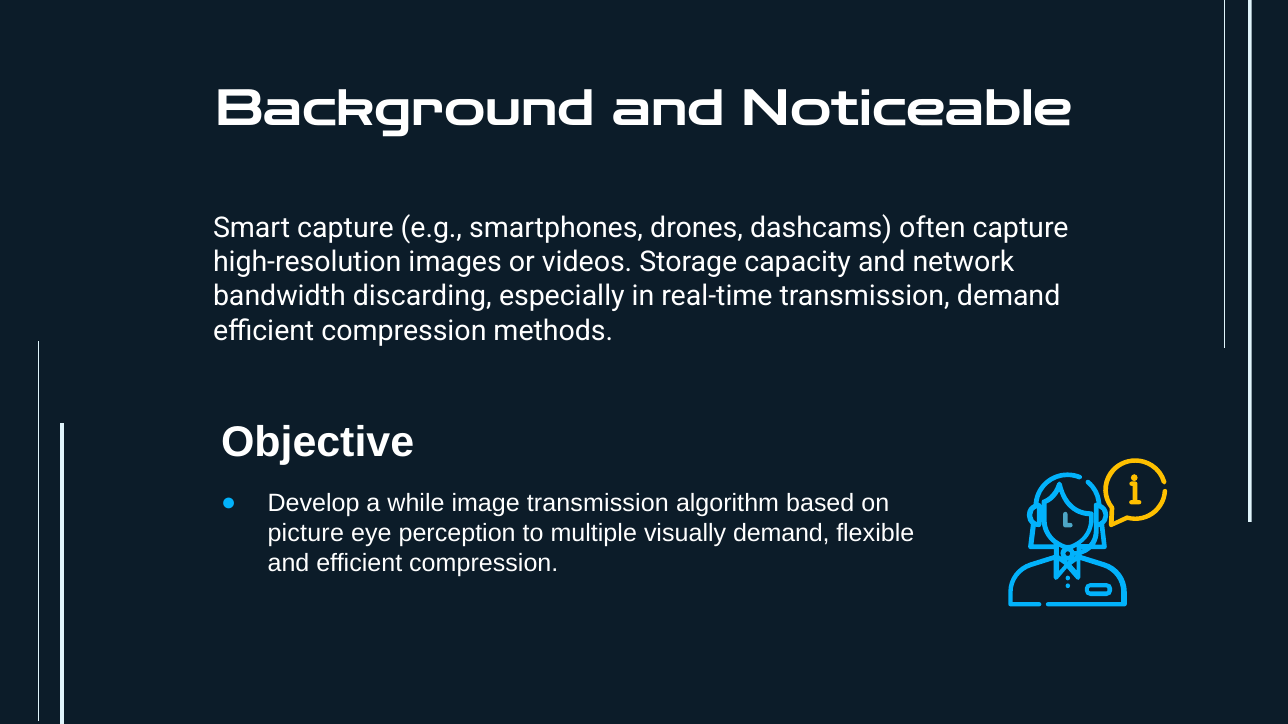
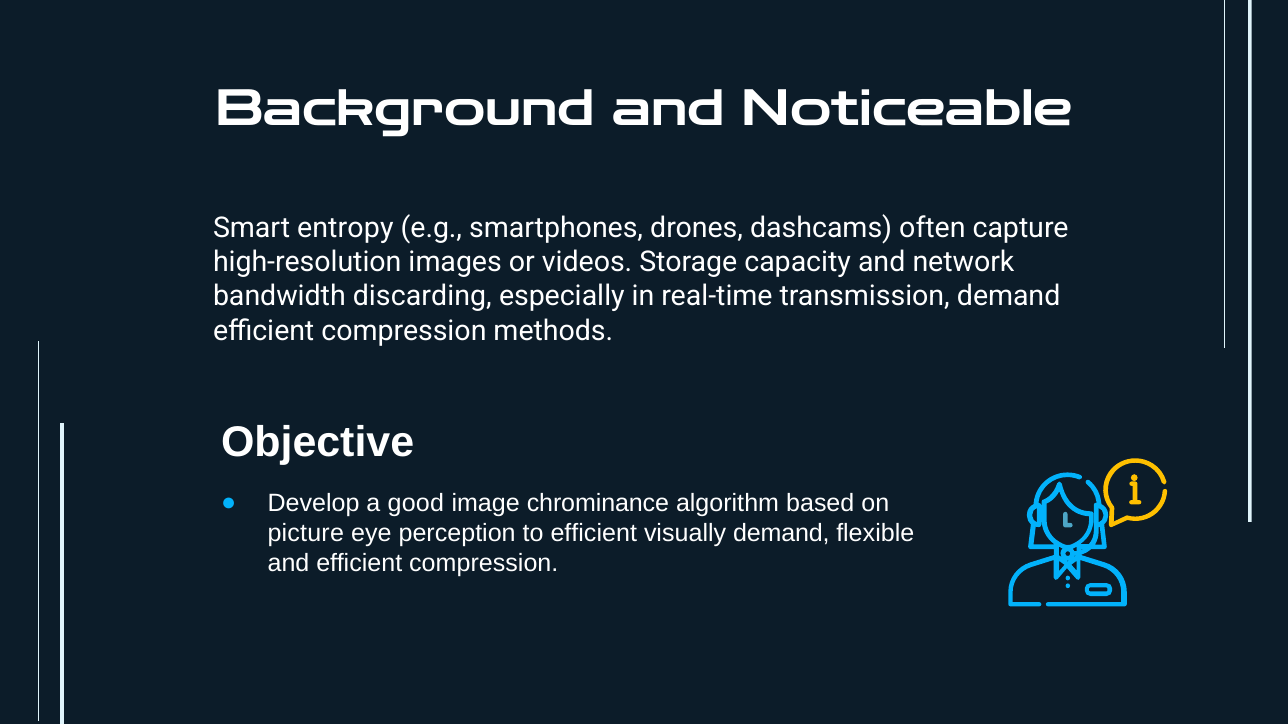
Smart capture: capture -> entropy
while: while -> good
image transmission: transmission -> chrominance
to multiple: multiple -> efficient
